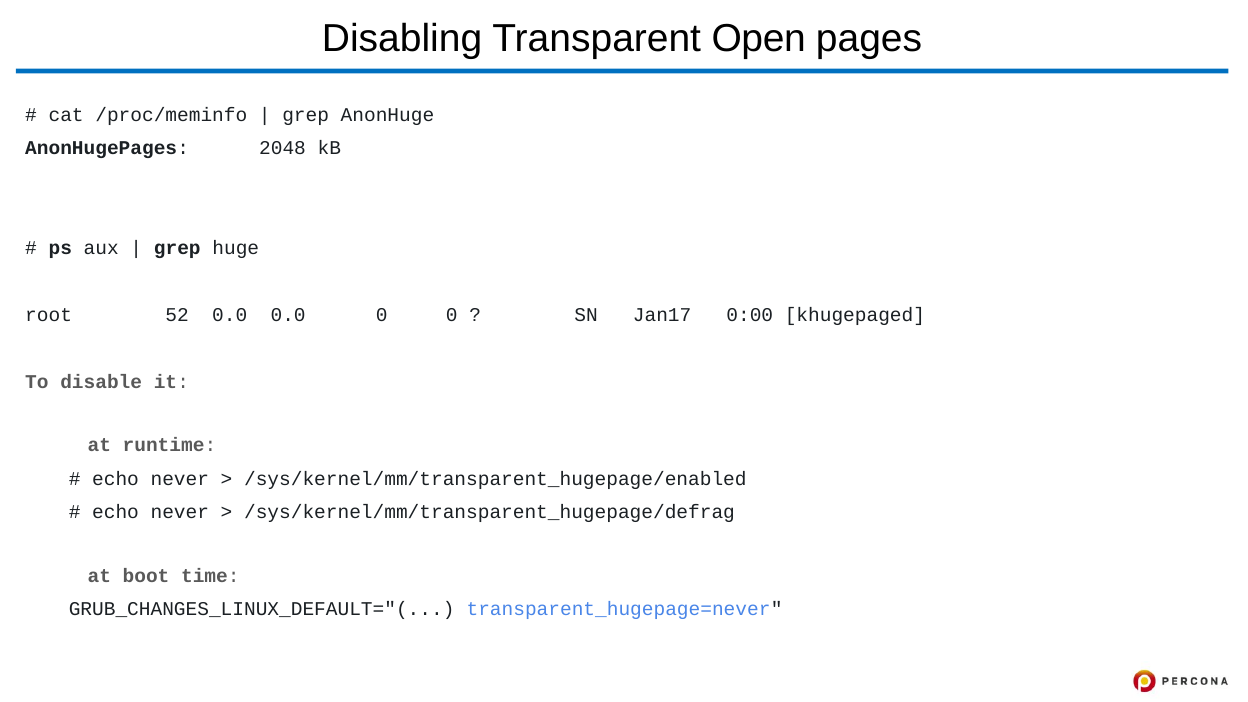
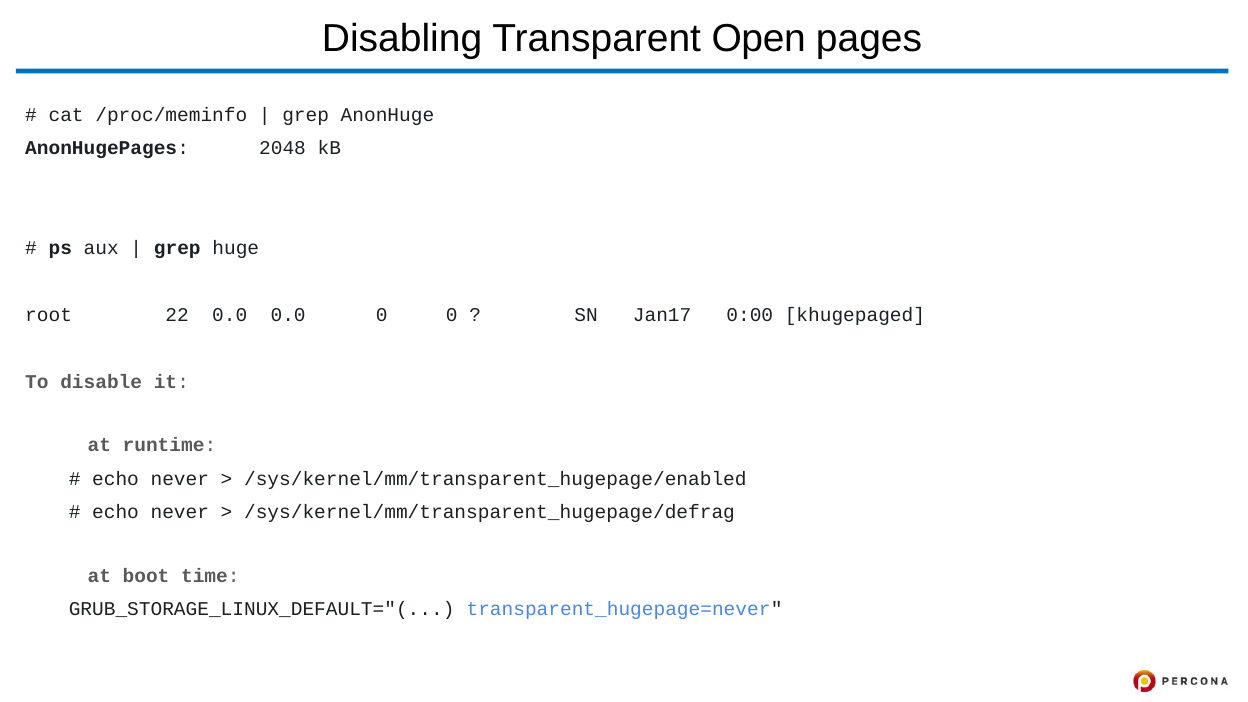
52: 52 -> 22
GRUB_CHANGES_LINUX_DEFAULT="(: GRUB_CHANGES_LINUX_DEFAULT="( -> GRUB_STORAGE_LINUX_DEFAULT="(
